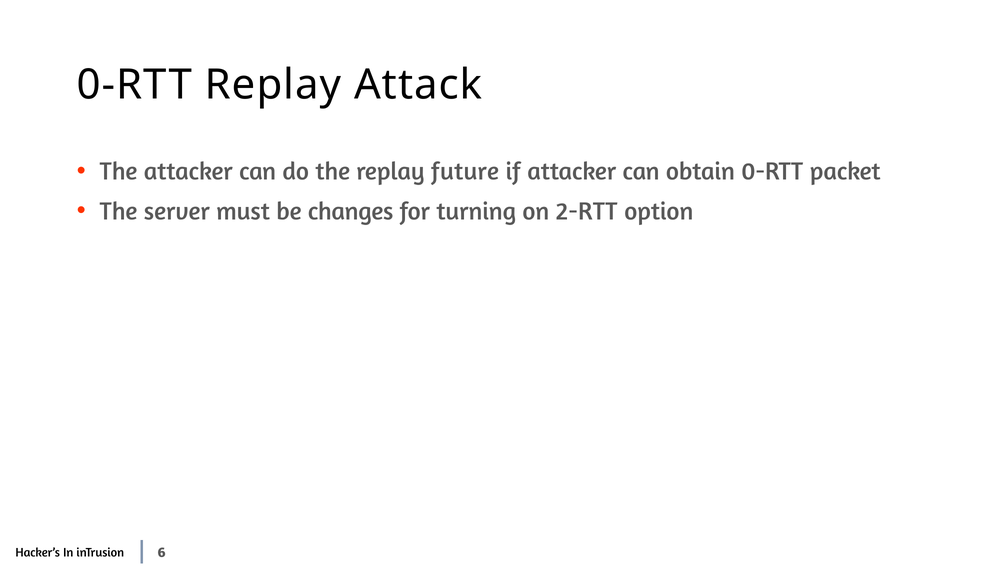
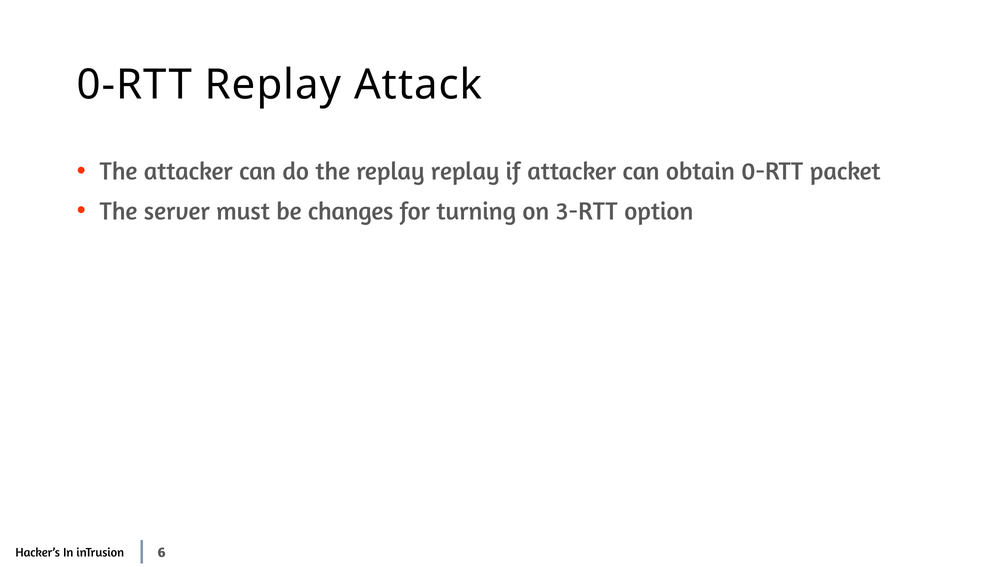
replay future: future -> replay
2-RTT: 2-RTT -> 3-RTT
